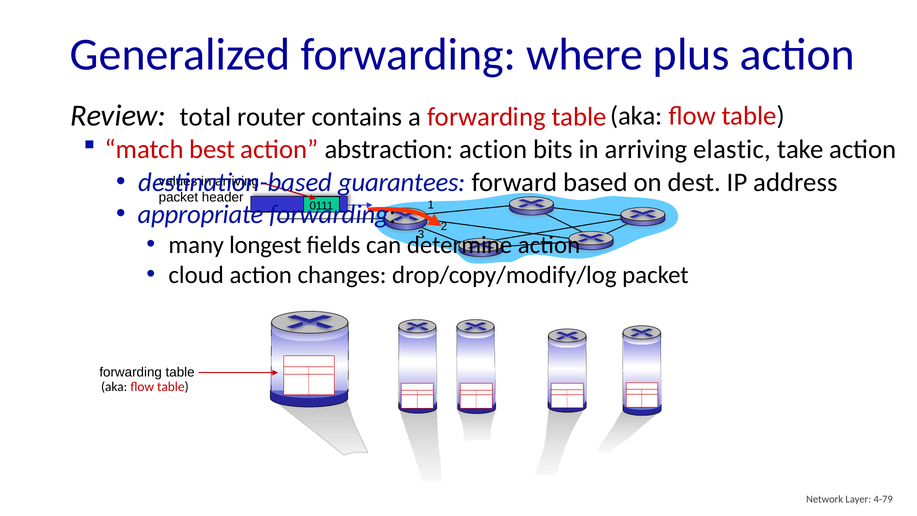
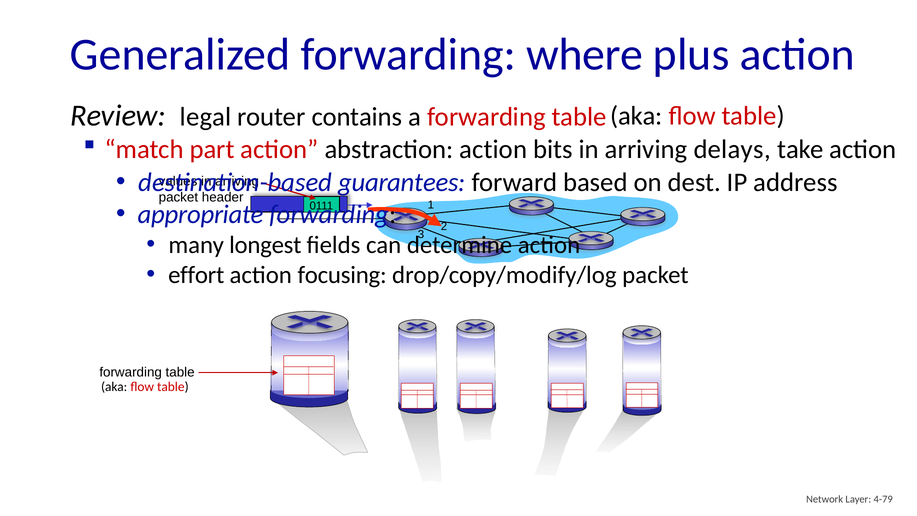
total: total -> legal
best: best -> part
elastic: elastic -> delays
cloud: cloud -> effort
changes: changes -> focusing
